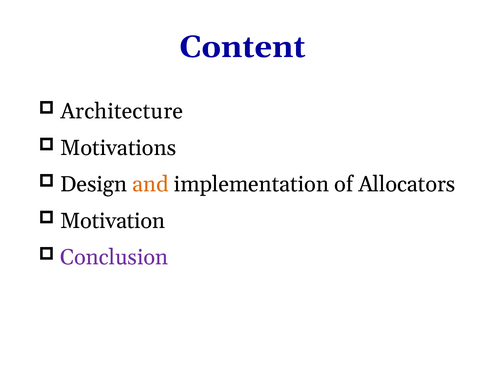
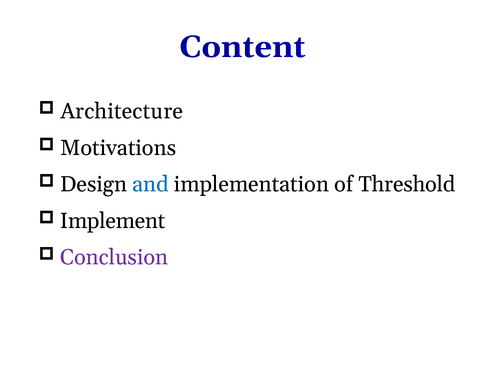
and colour: orange -> blue
Allocators: Allocators -> Threshold
Motivation: Motivation -> Implement
